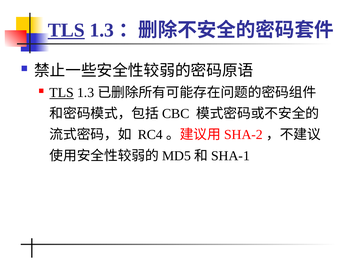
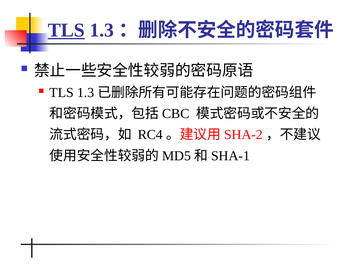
TLS at (62, 93) underline: present -> none
